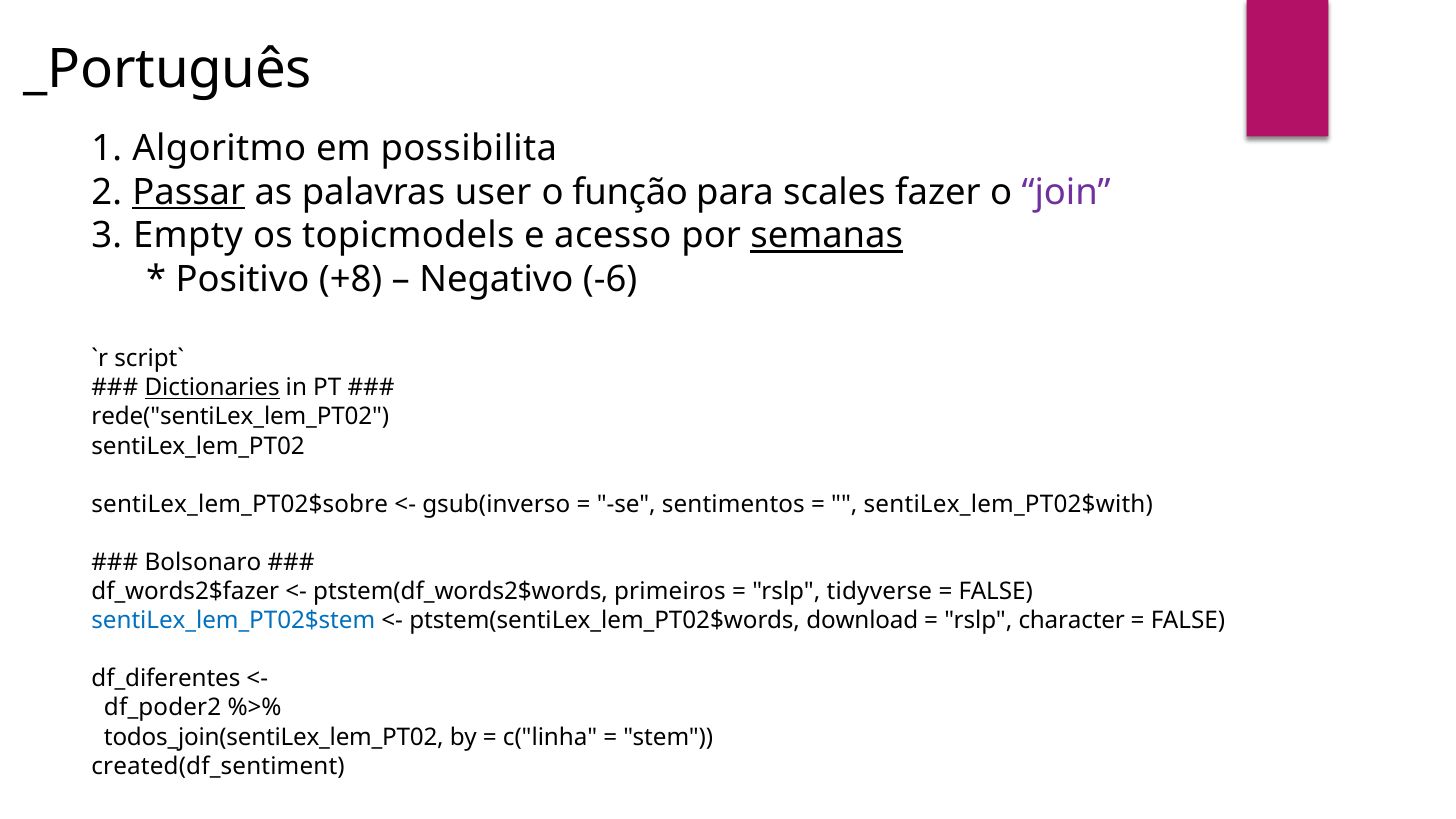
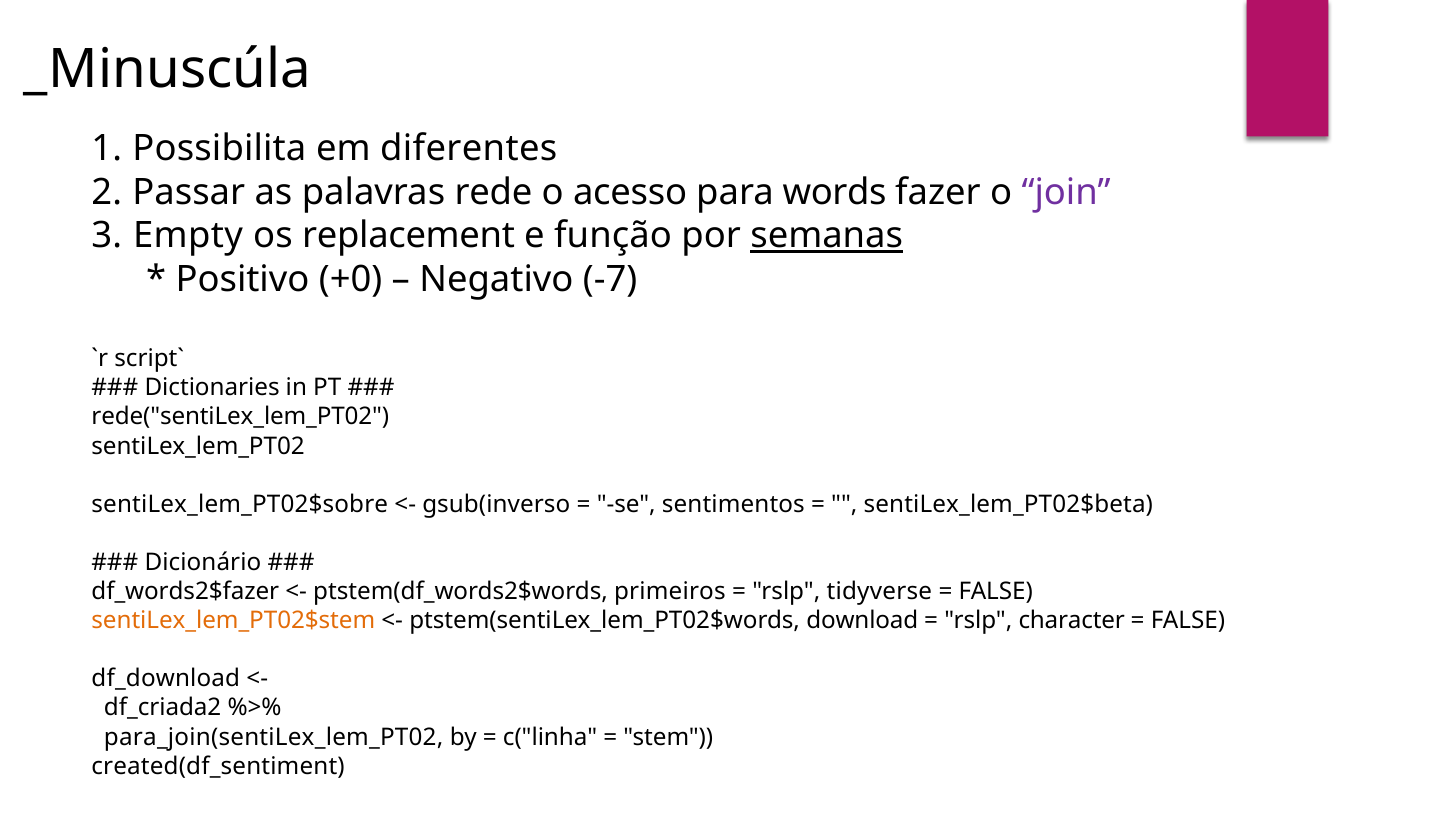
_Português: _Português -> _Minuscúla
Algoritmo: Algoritmo -> Possibilita
possibilita: possibilita -> diferentes
Passar underline: present -> none
user: user -> rede
função: função -> acesso
scales: scales -> words
topicmodels: topicmodels -> replacement
acesso: acesso -> função
+8: +8 -> +0
-6: -6 -> -7
Dictionaries underline: present -> none
sentiLex_lem_PT02$with: sentiLex_lem_PT02$with -> sentiLex_lem_PT02$beta
Bolsonaro: Bolsonaro -> Dicionário
sentiLex_lem_PT02$stem colour: blue -> orange
df_diferentes: df_diferentes -> df_download
df_poder2: df_poder2 -> df_criada2
todos_join(sentiLex_lem_PT02: todos_join(sentiLex_lem_PT02 -> para_join(sentiLex_lem_PT02
